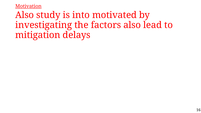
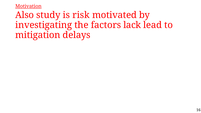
into: into -> risk
factors also: also -> lack
